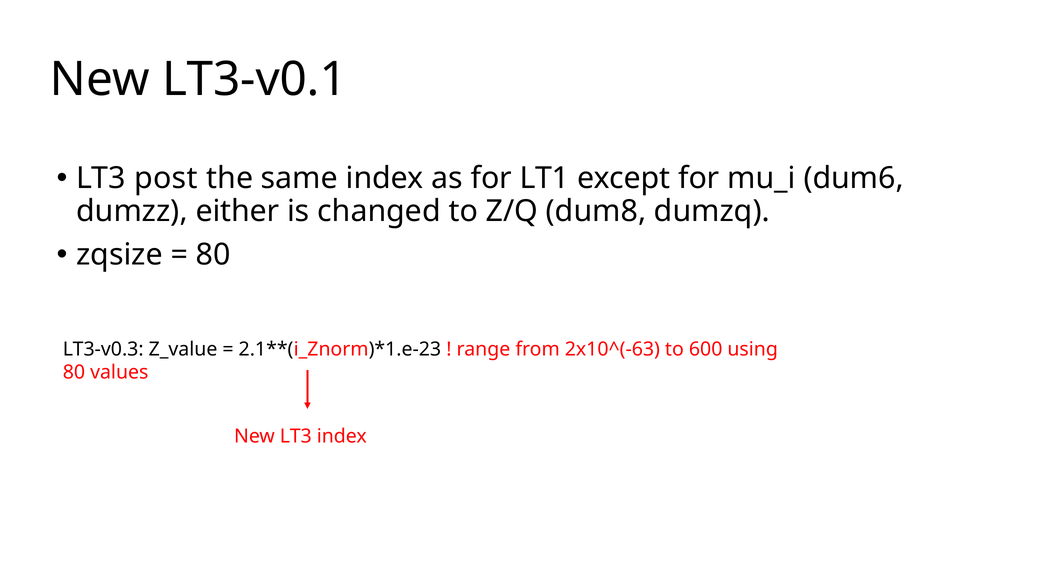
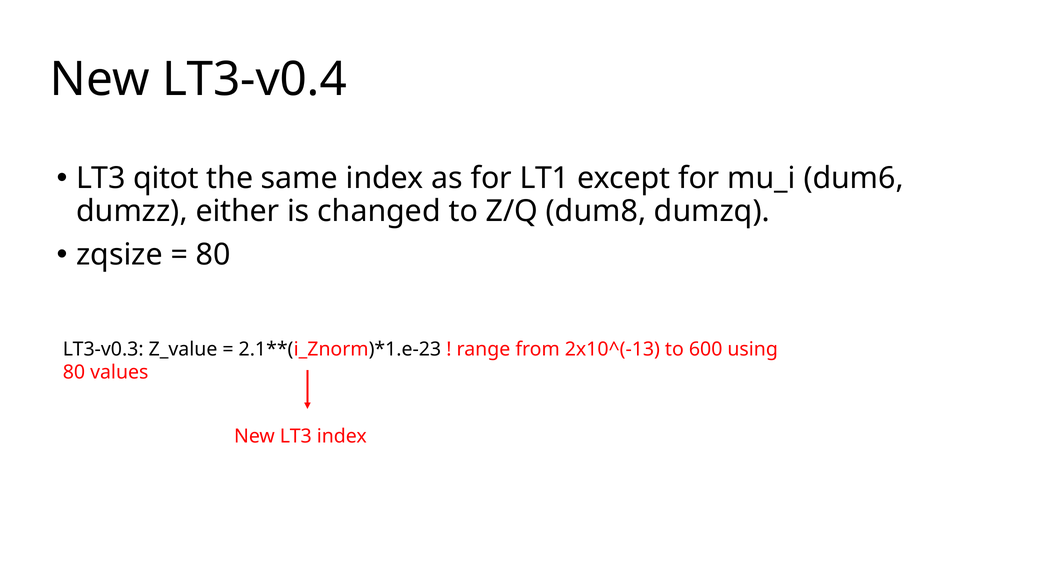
LT3-v0.1: LT3-v0.1 -> LT3-v0.4
post: post -> qitot
2x10^(-63: 2x10^(-63 -> 2x10^(-13
